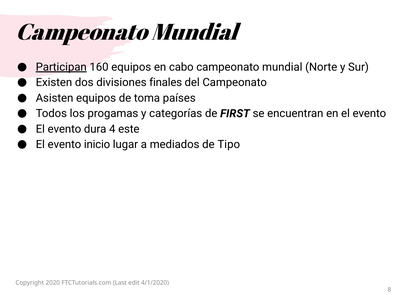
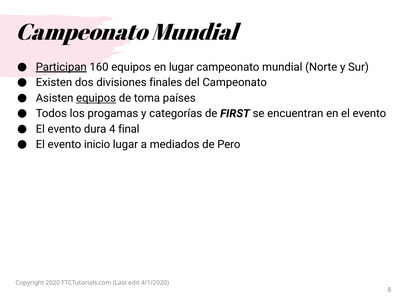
en cabo: cabo -> lugar
equipos at (96, 98) underline: none -> present
este: este -> final
Tipo: Tipo -> Pero
